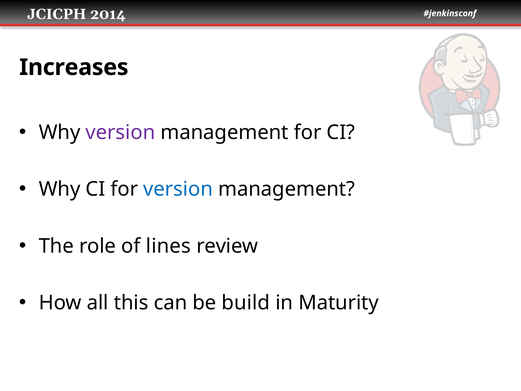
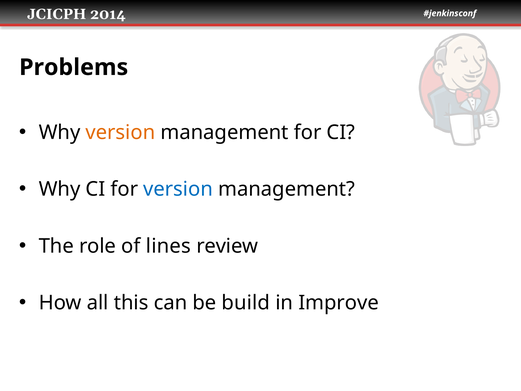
Increases: Increases -> Problems
version at (120, 132) colour: purple -> orange
Maturity: Maturity -> Improve
